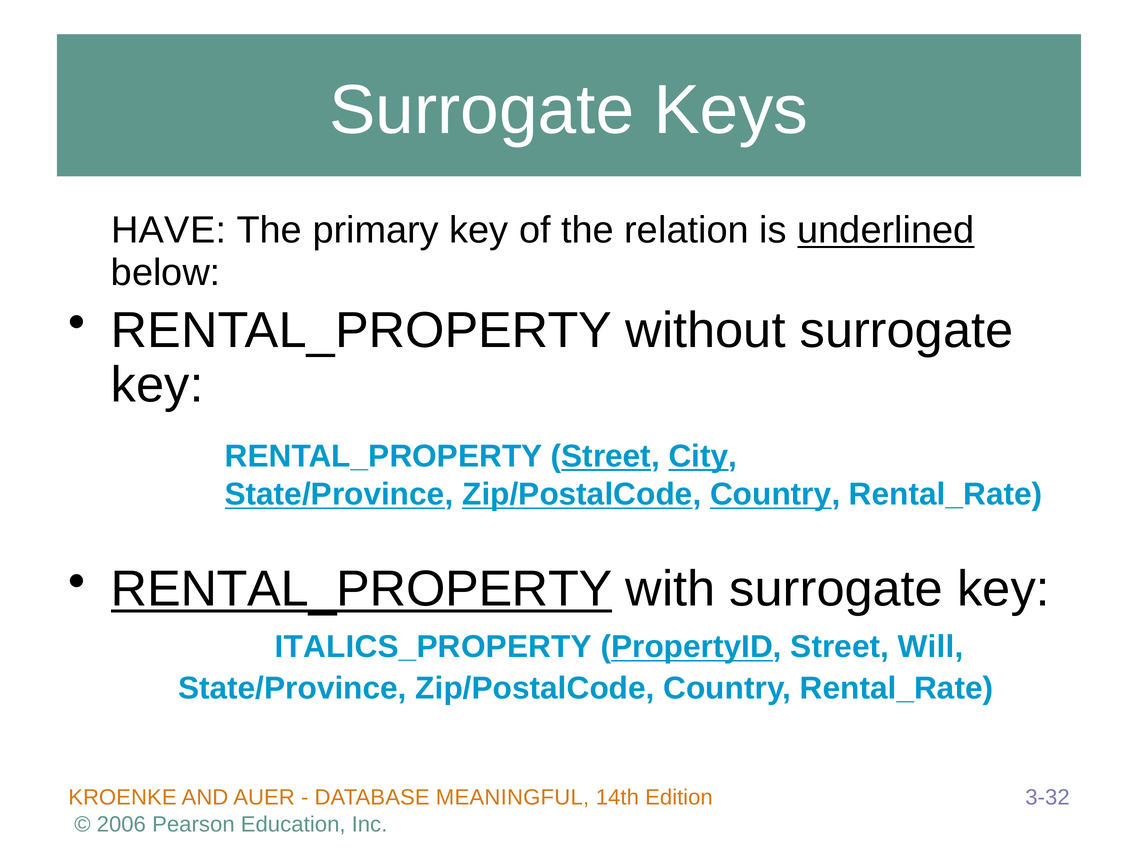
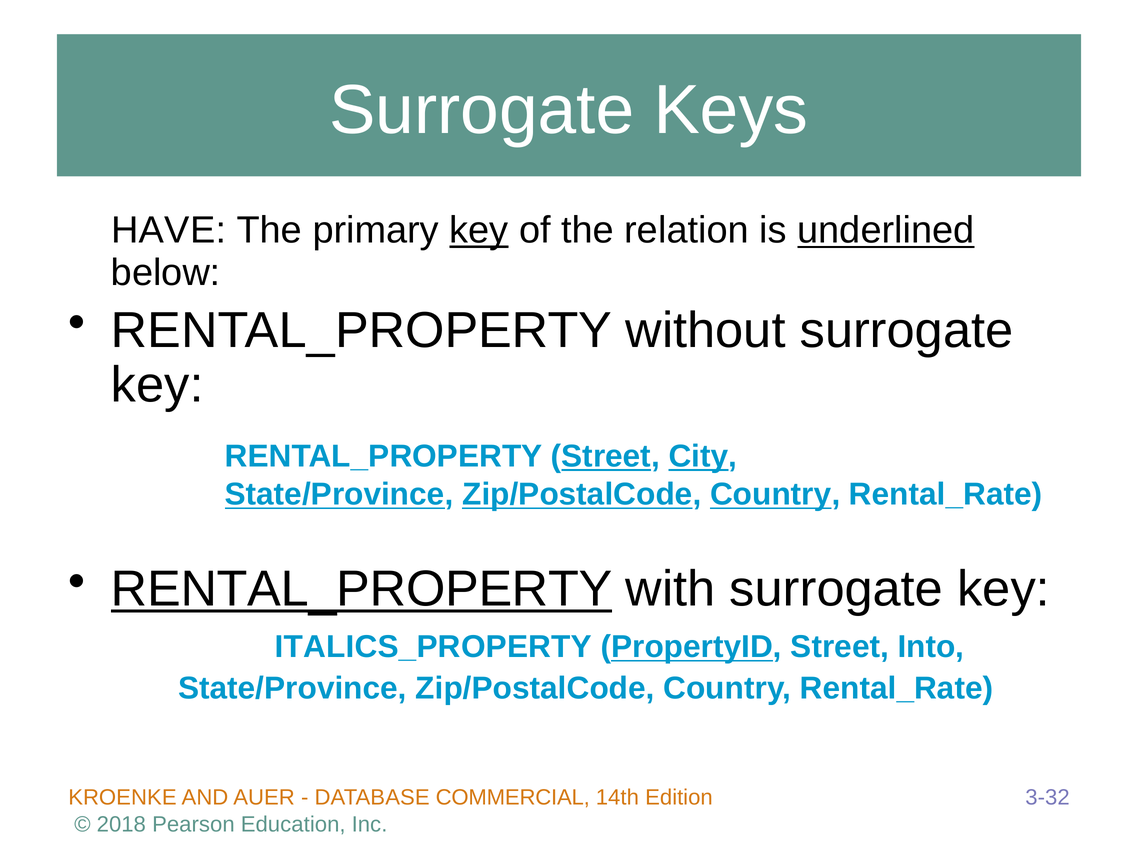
key at (479, 231) underline: none -> present
Will: Will -> Into
MEANINGFUL: MEANINGFUL -> COMMERCIAL
2006: 2006 -> 2018
